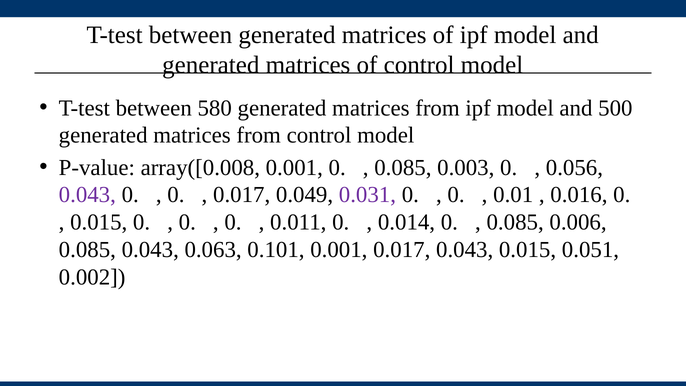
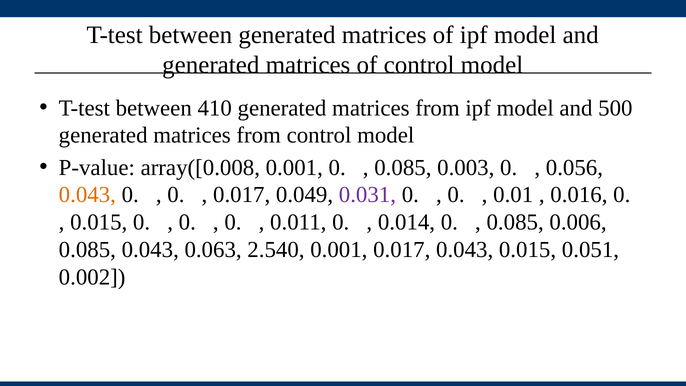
580: 580 -> 410
0.043 at (87, 195) colour: purple -> orange
0.101: 0.101 -> 2.540
